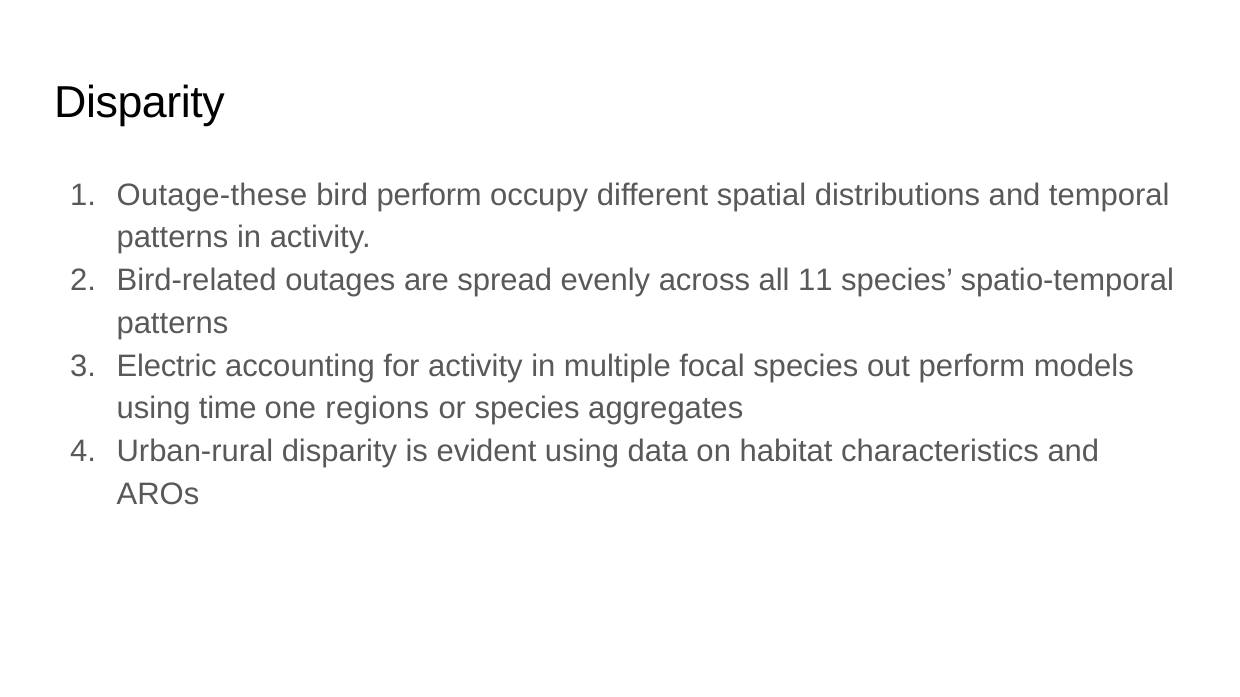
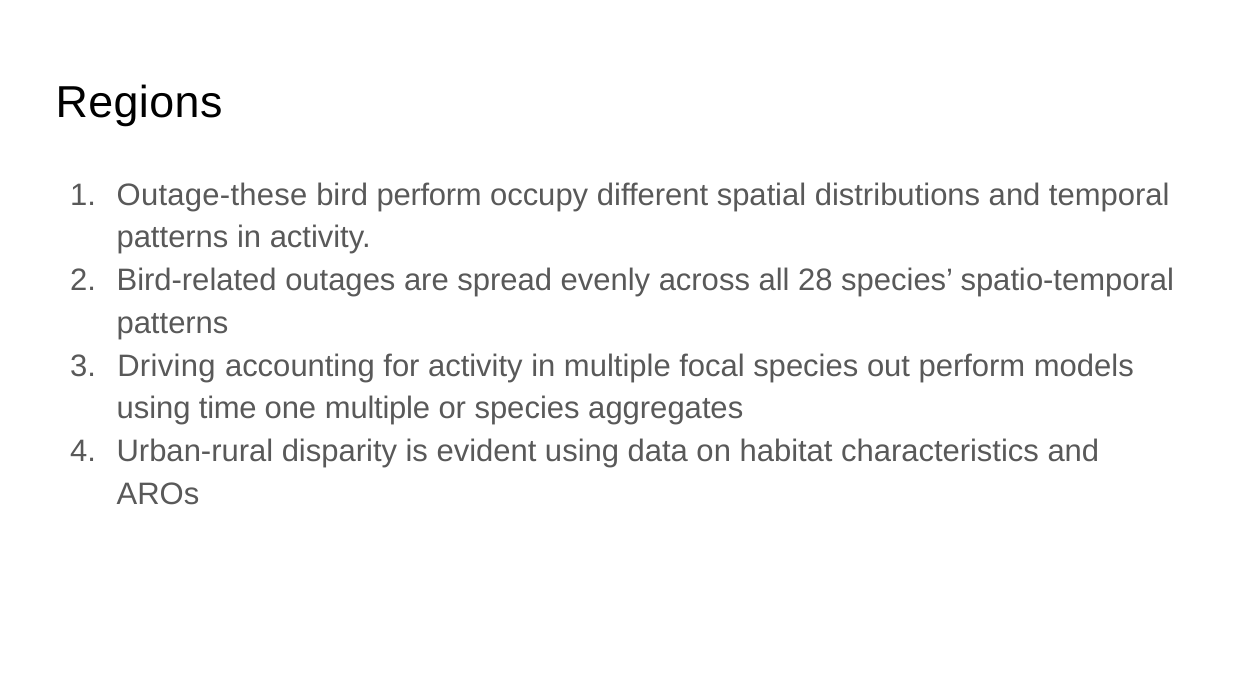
Disparity at (139, 103): Disparity -> Regions
11: 11 -> 28
Electric: Electric -> Driving
one regions: regions -> multiple
